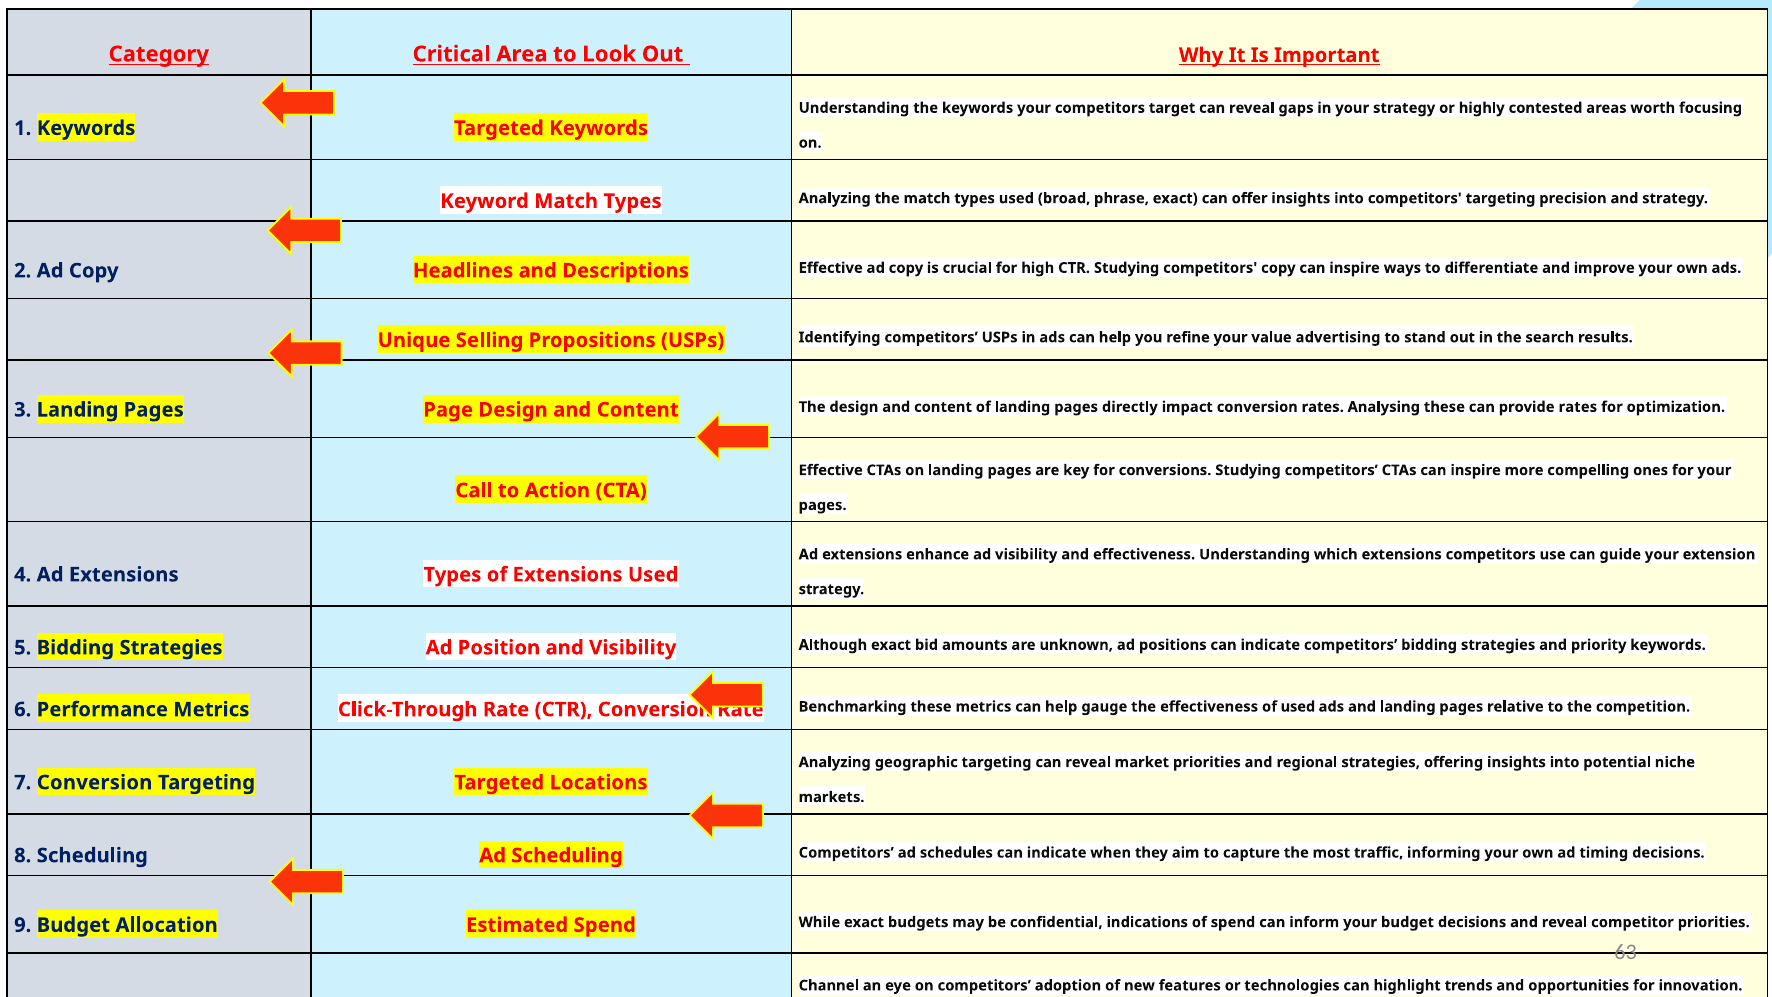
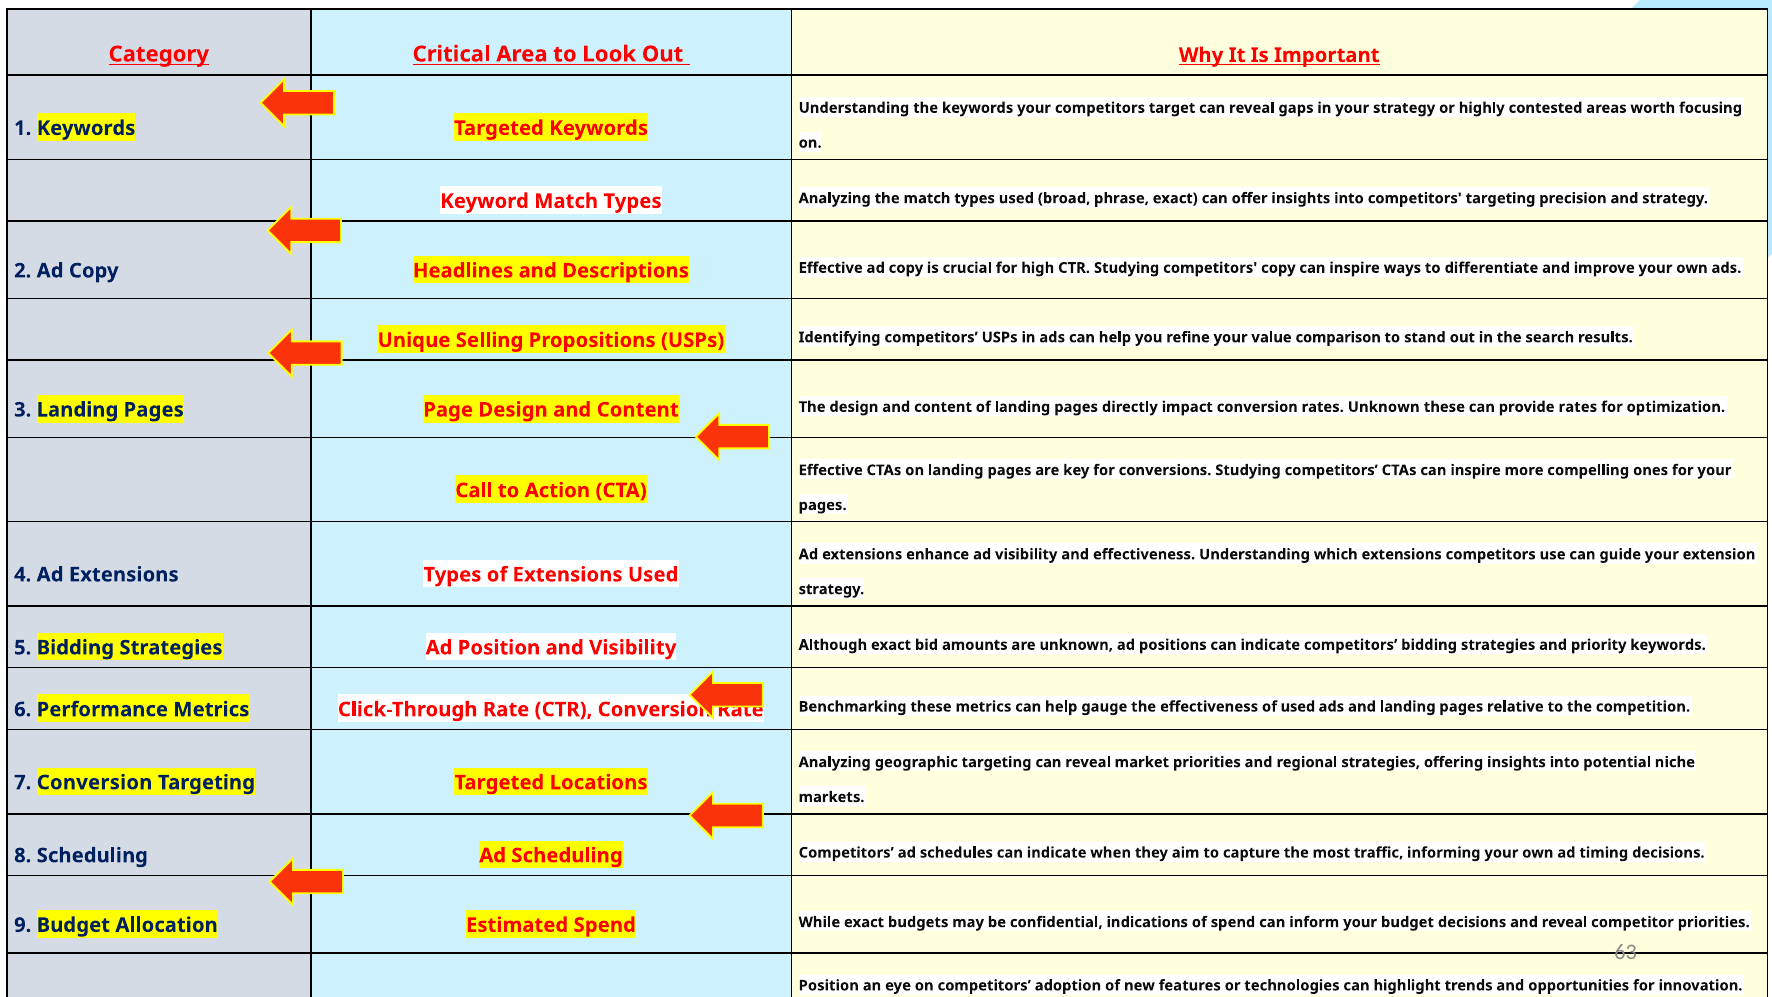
advertising: advertising -> comparison
rates Analysing: Analysing -> Unknown
Channel at (829, 985): Channel -> Position
